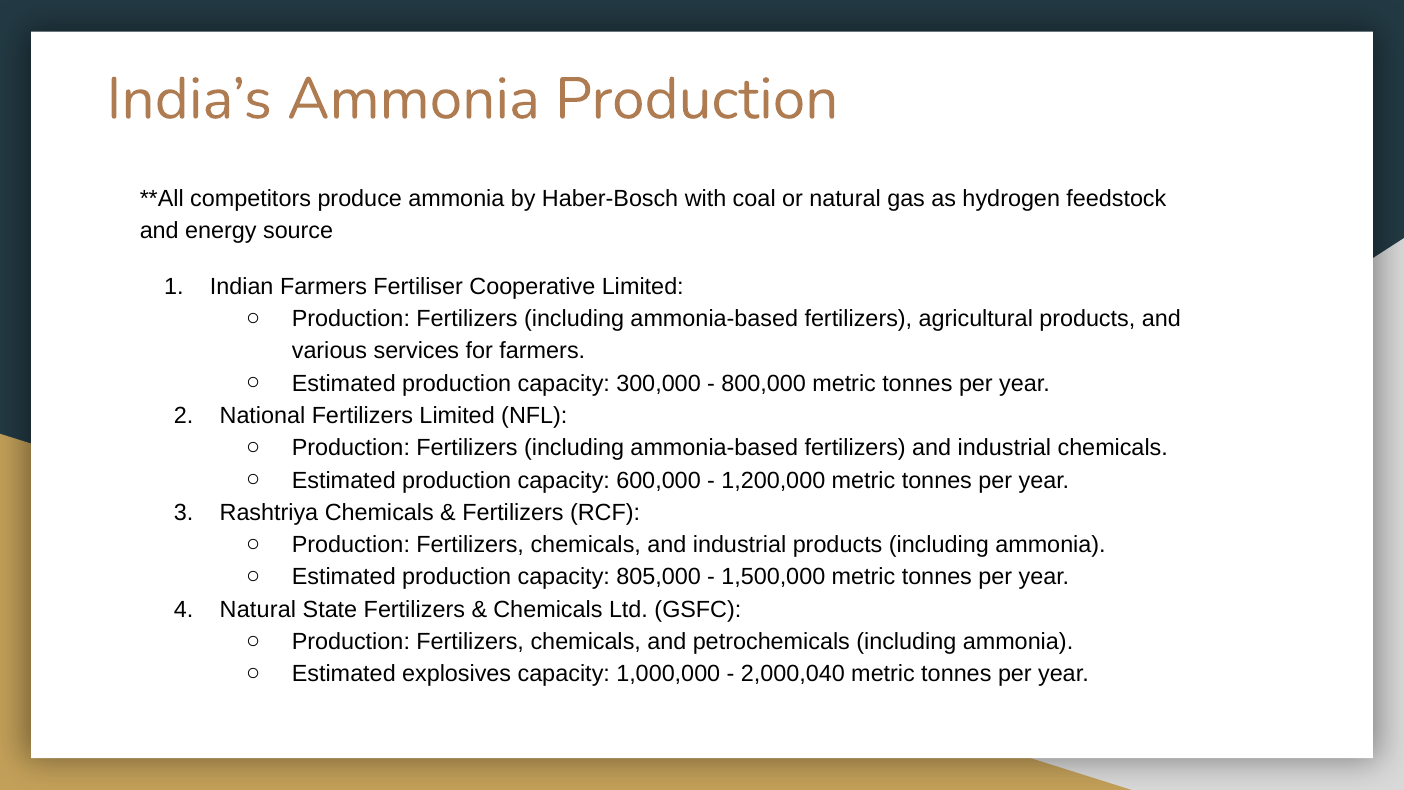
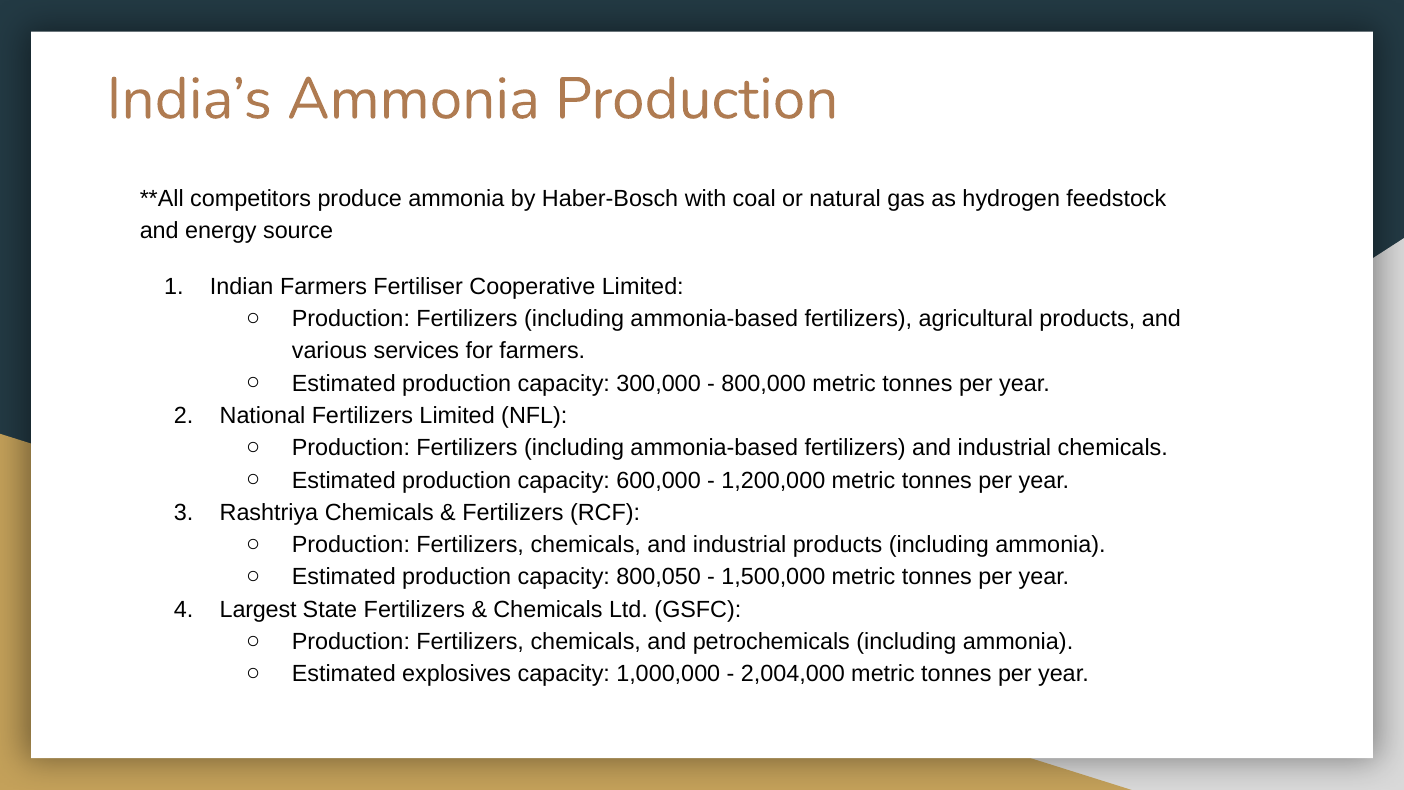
805,000: 805,000 -> 800,050
Natural at (258, 609): Natural -> Largest
2,000,040: 2,000,040 -> 2,004,000
